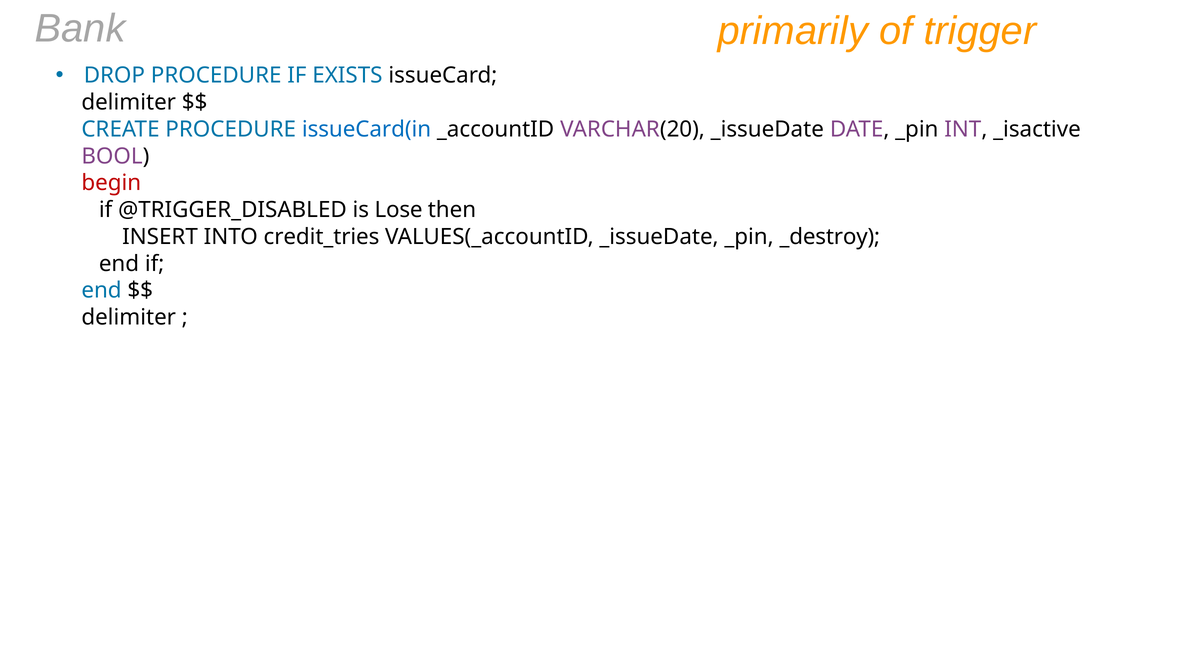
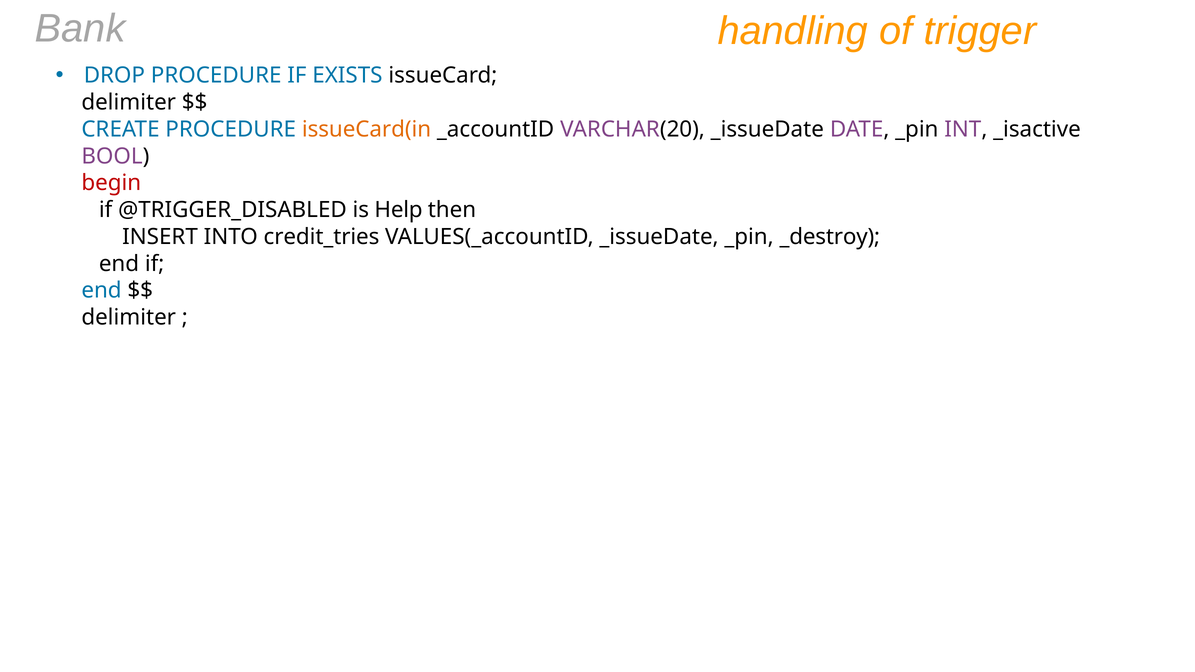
primarily: primarily -> handling
issueCard(in colour: blue -> orange
Lose: Lose -> Help
